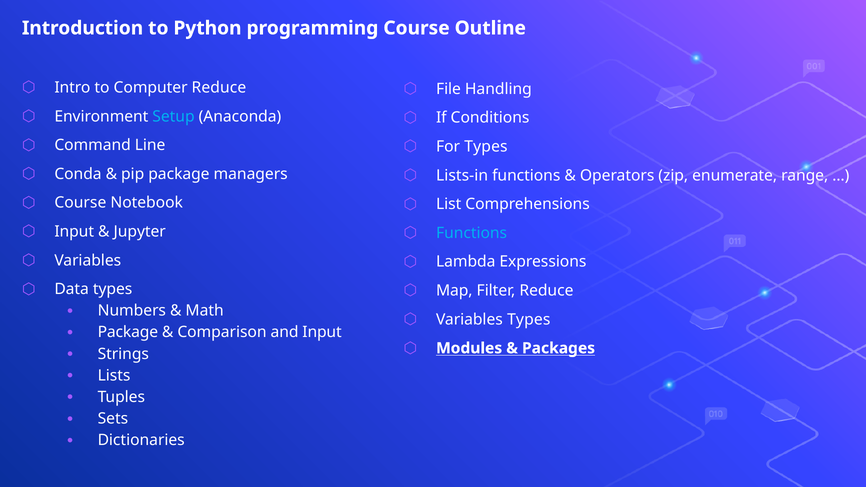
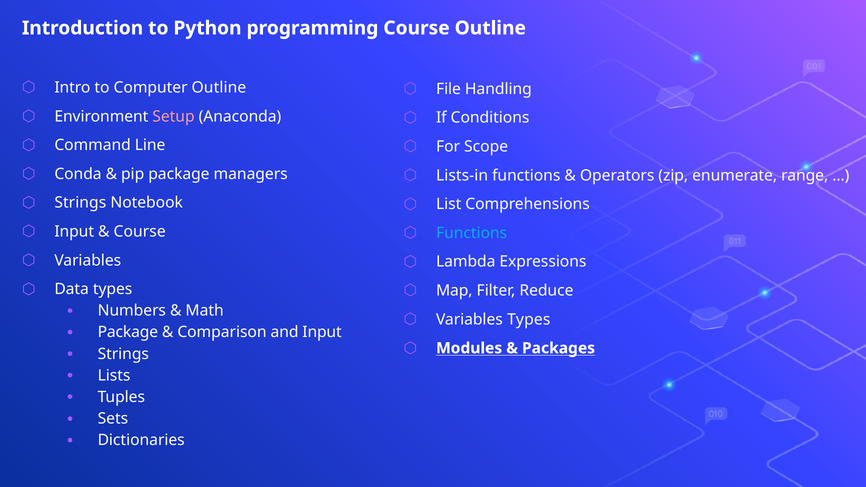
Computer Reduce: Reduce -> Outline
Setup colour: light blue -> pink
For Types: Types -> Scope
Course at (80, 203): Course -> Strings
Jupyter at (140, 232): Jupyter -> Course
